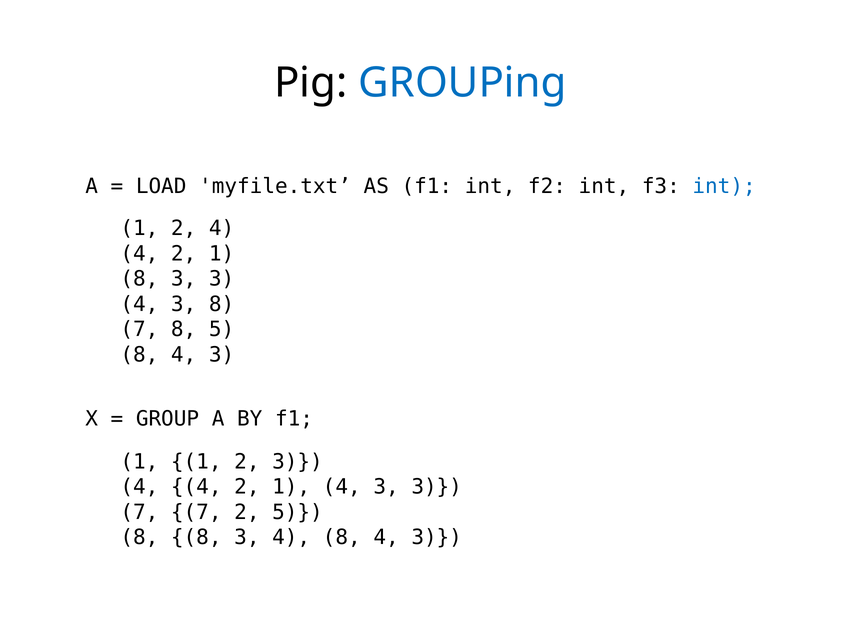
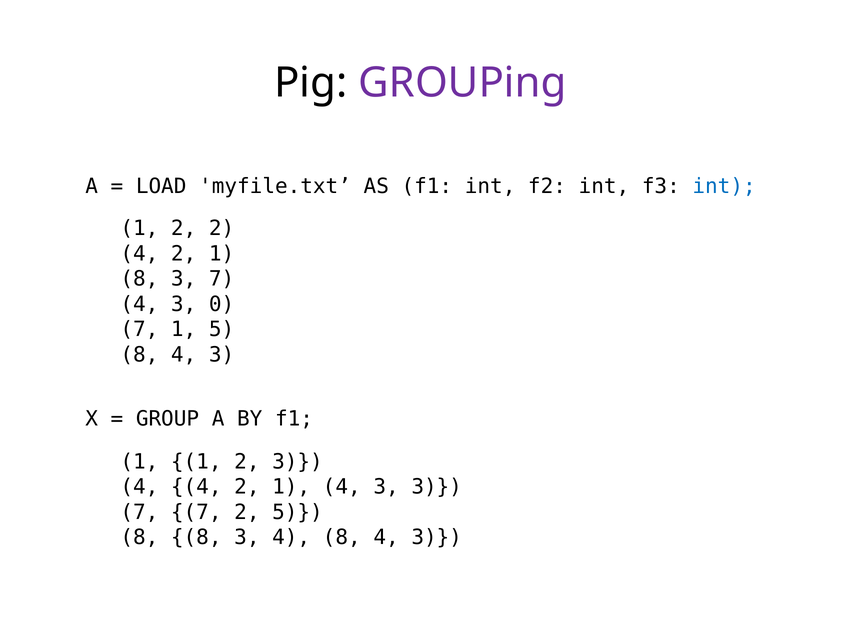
GROUPing colour: blue -> purple
2 4: 4 -> 2
8 3 3: 3 -> 7
3 8: 8 -> 0
7 8: 8 -> 1
